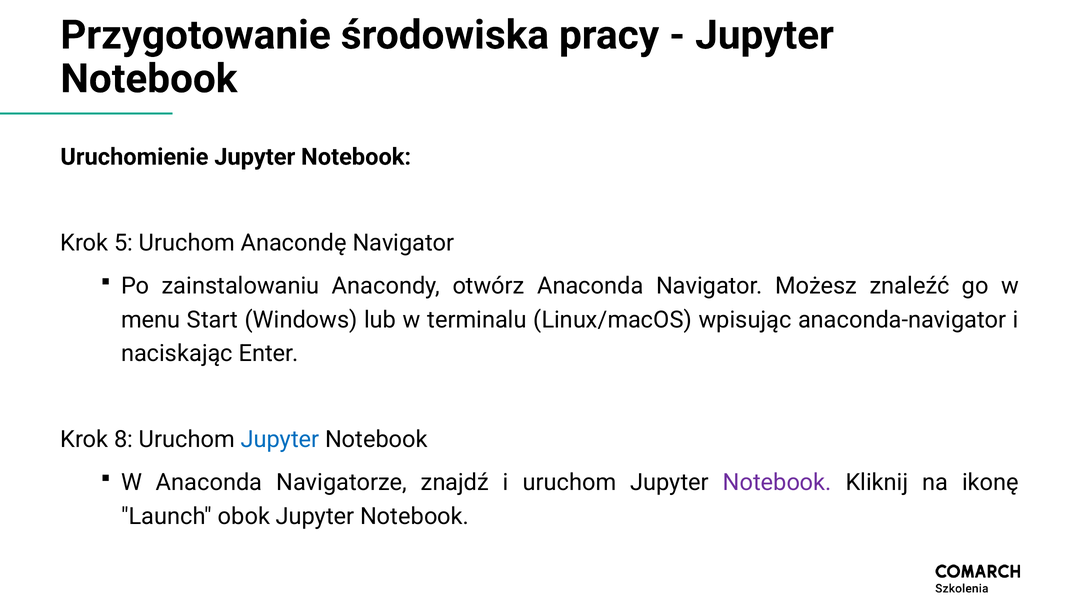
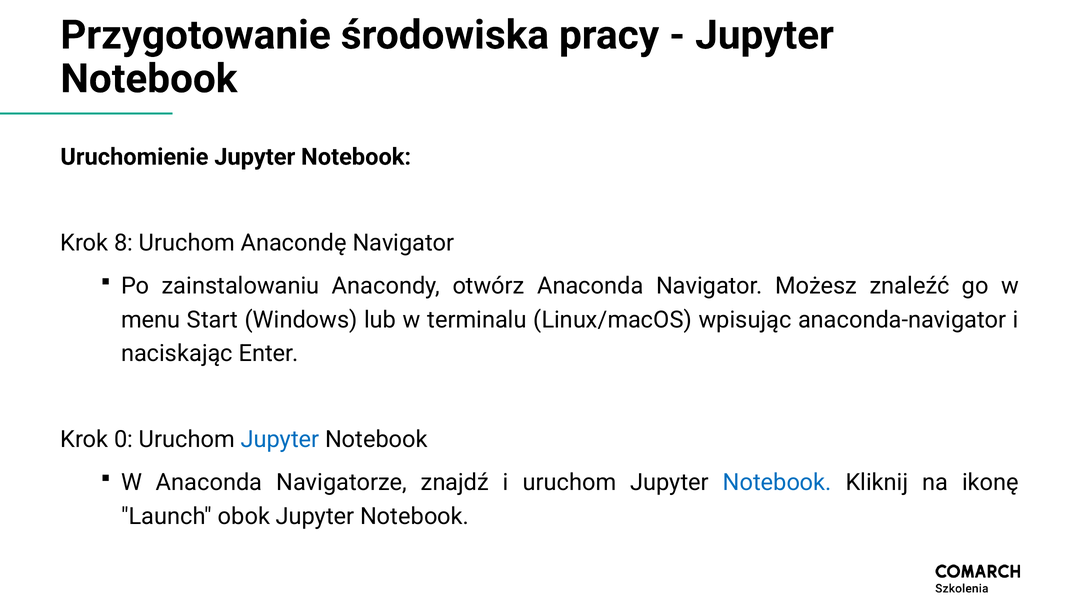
5: 5 -> 8
8: 8 -> 0
Notebook at (777, 483) colour: purple -> blue
